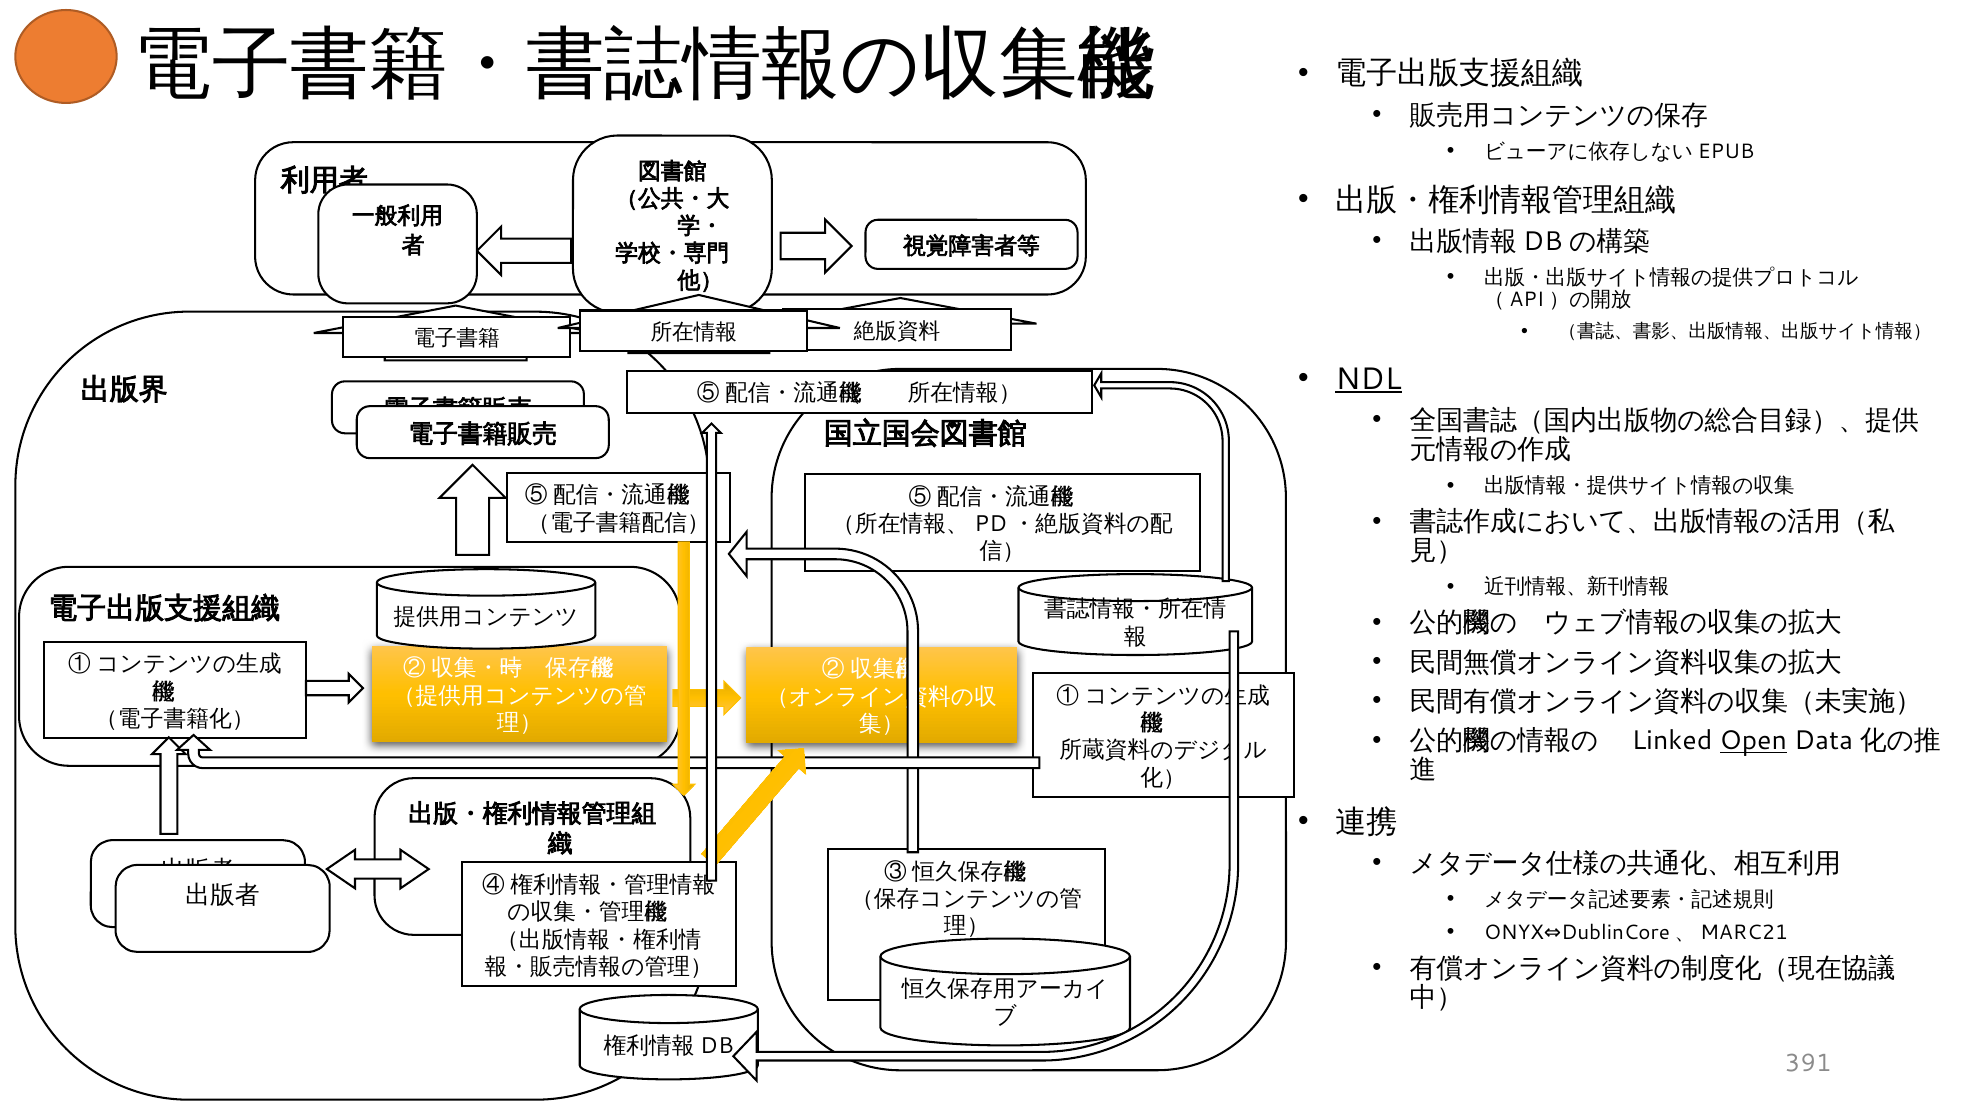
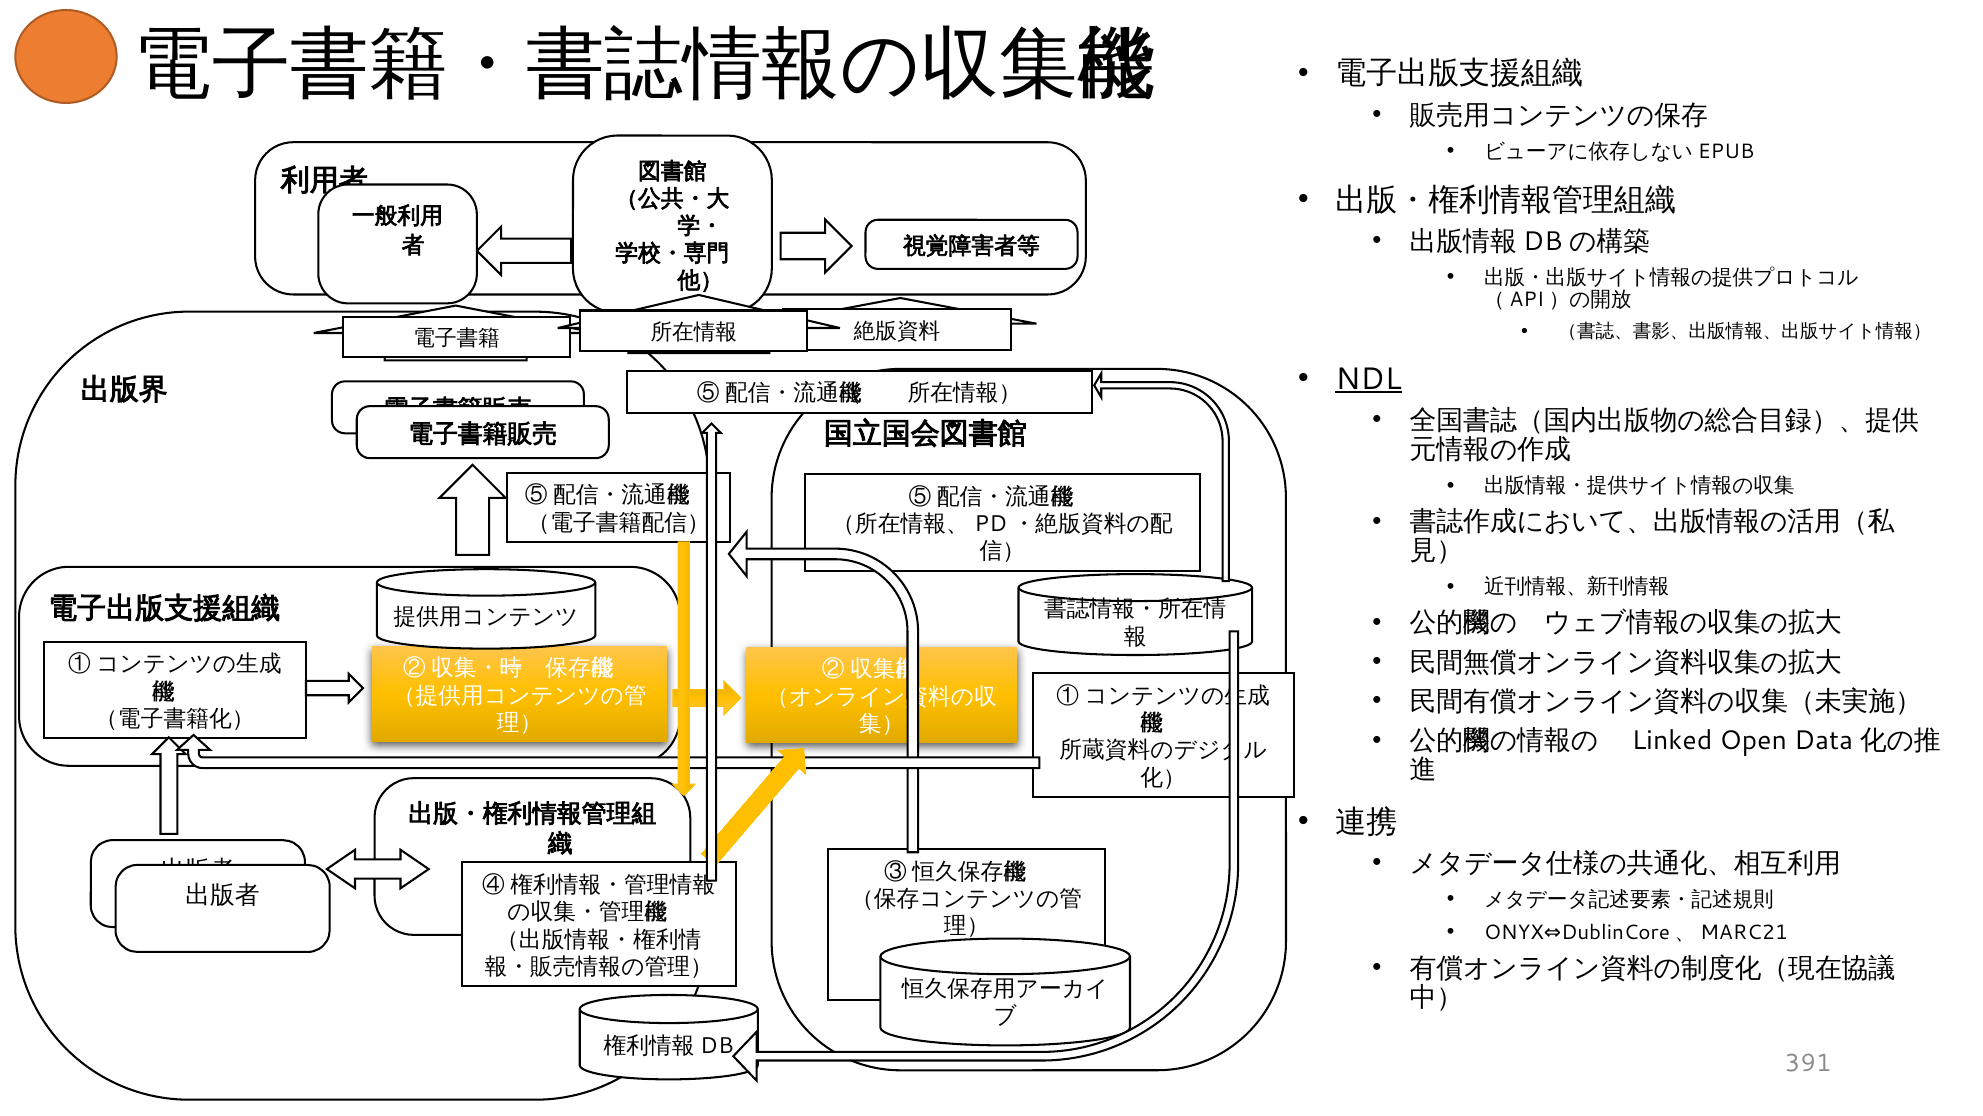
Open underline: present -> none
